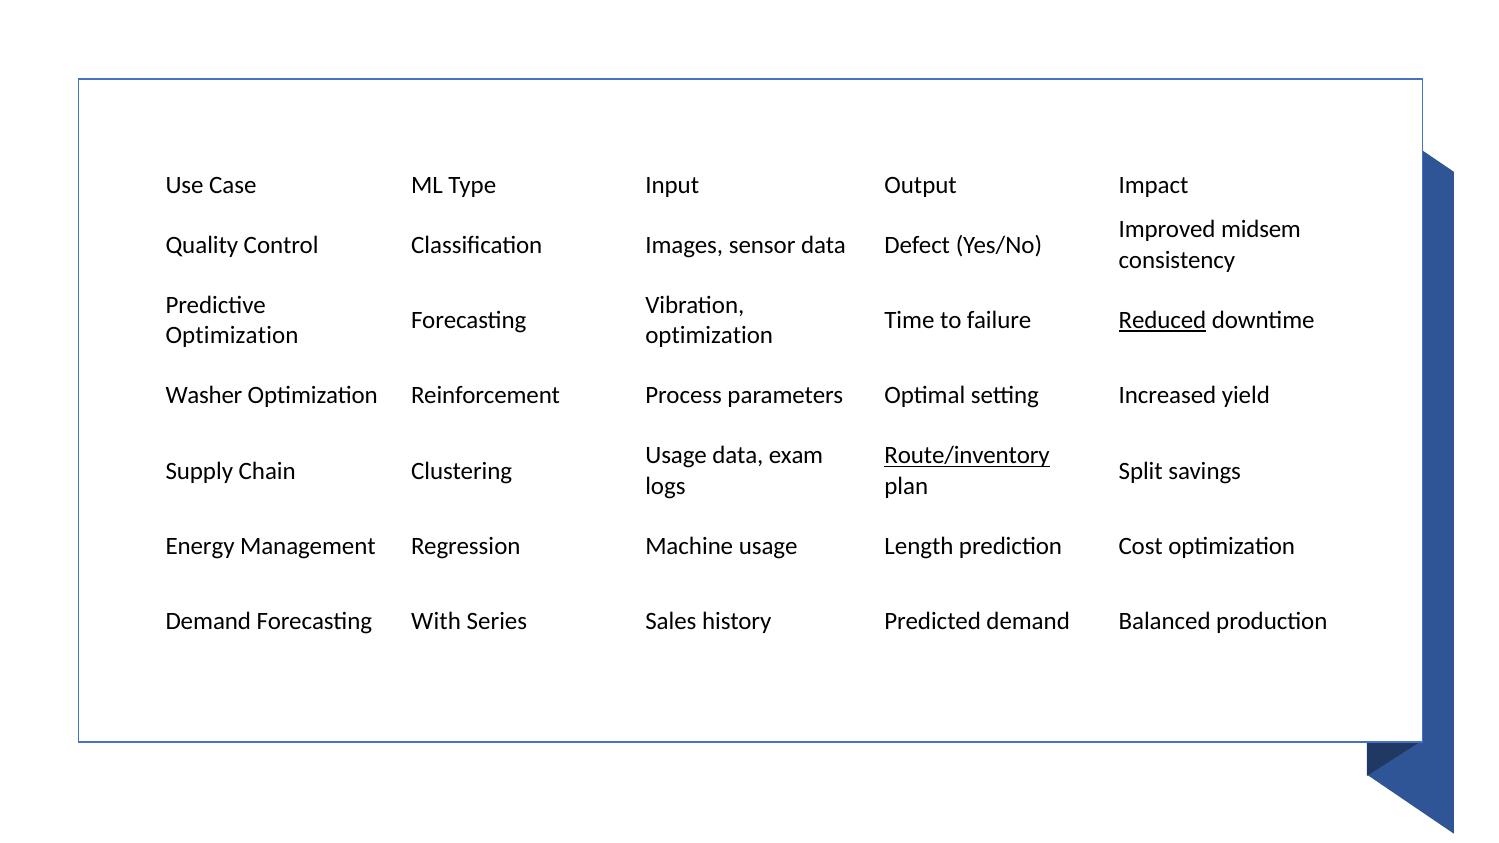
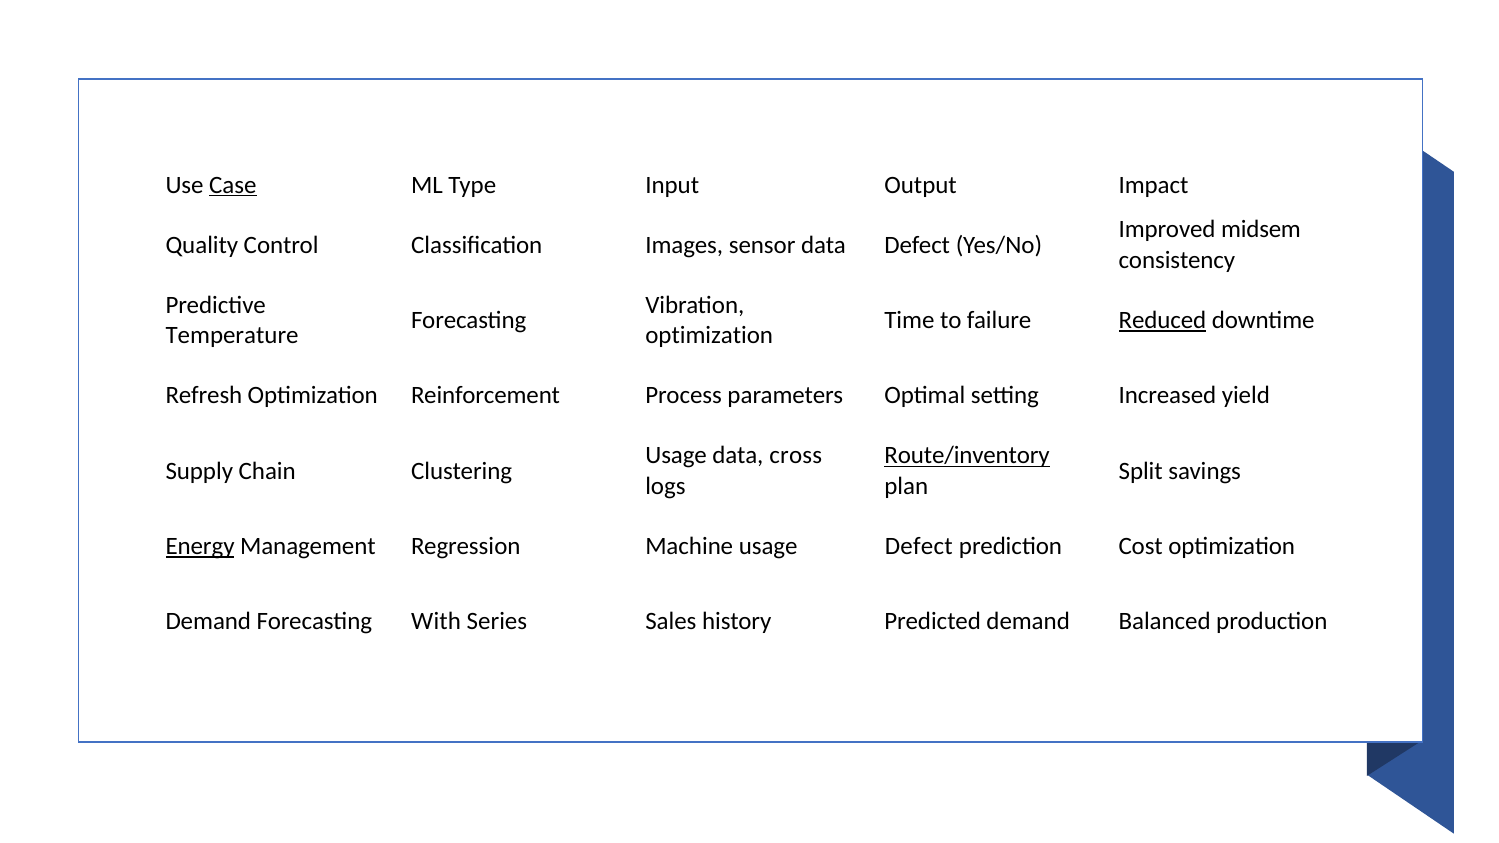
Case underline: none -> present
Optimization at (232, 336): Optimization -> Temperature
Washer: Washer -> Refresh
exam: exam -> cross
Energy underline: none -> present
usage Length: Length -> Defect
